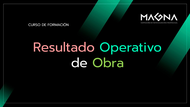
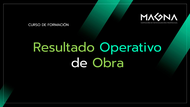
Resultado colour: pink -> light green
